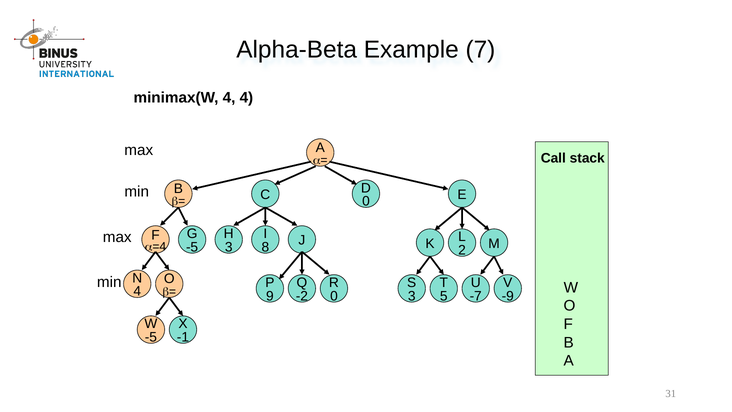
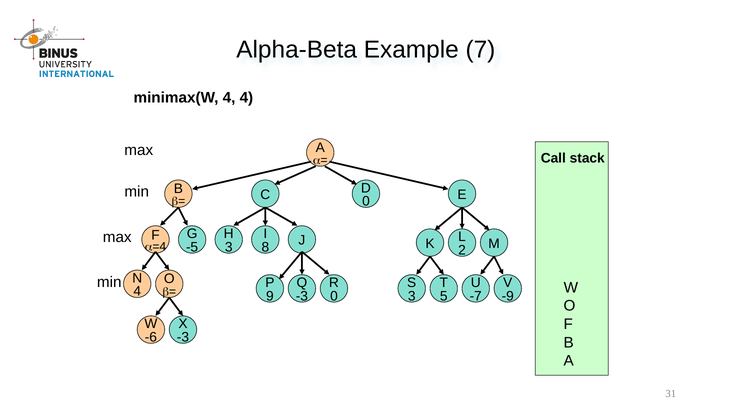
-2 at (302, 296): -2 -> -3
-5 at (151, 337): -5 -> -6
-1 at (183, 337): -1 -> -3
